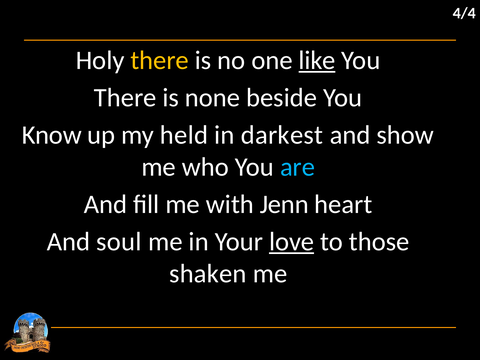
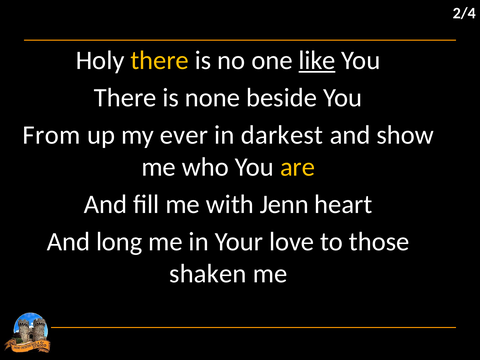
4/4: 4/4 -> 2/4
Know: Know -> From
held: held -> ever
are colour: light blue -> yellow
soul: soul -> long
love underline: present -> none
